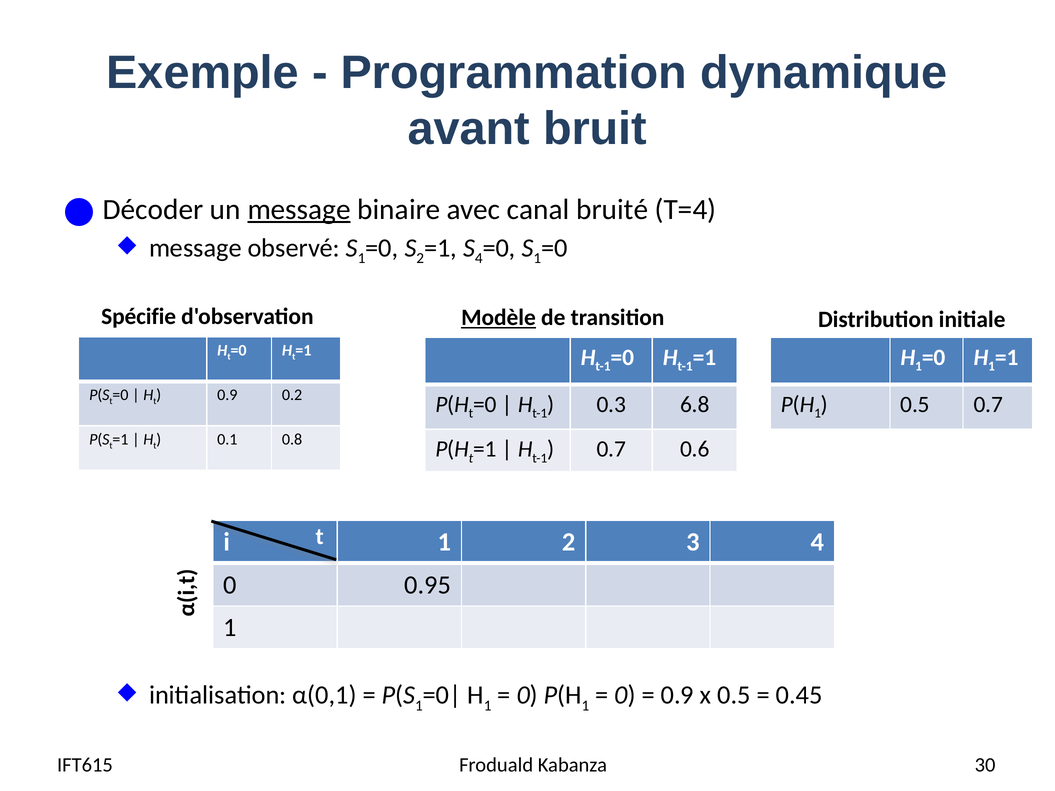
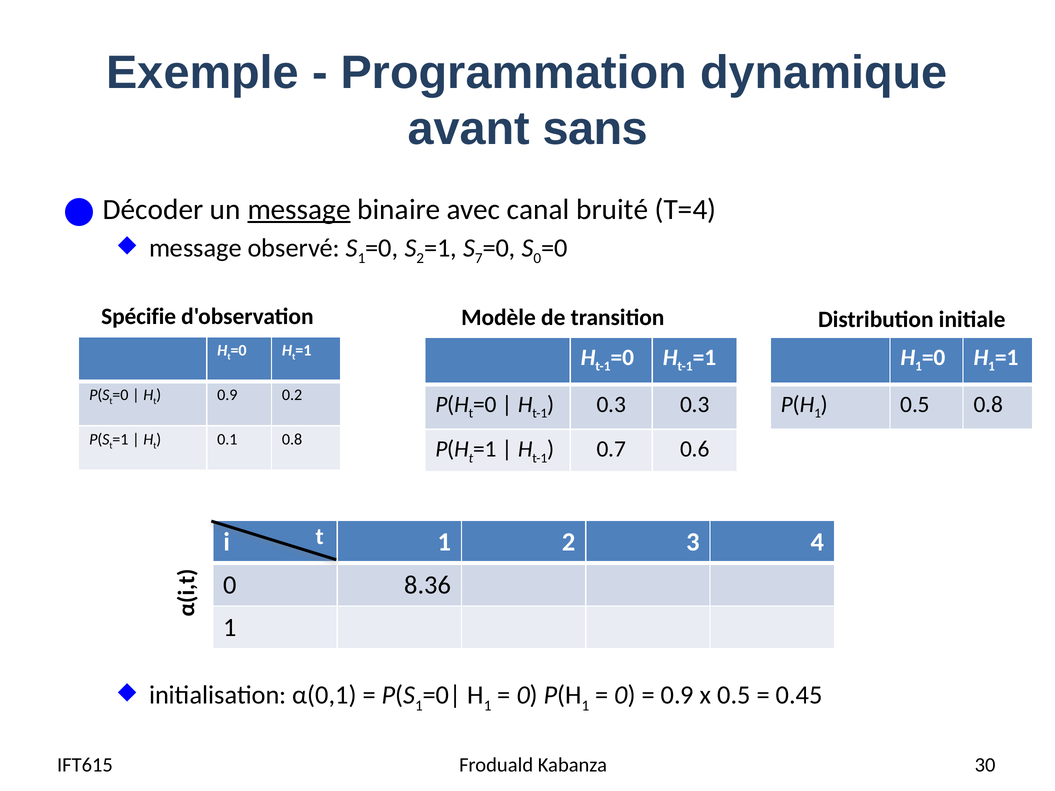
bruit: bruit -> sans
4 at (479, 258): 4 -> 7
1 at (537, 258): 1 -> 0
Modèle underline: present -> none
0.3 6.8: 6.8 -> 0.3
0.5 0.7: 0.7 -> 0.8
0.95: 0.95 -> 8.36
